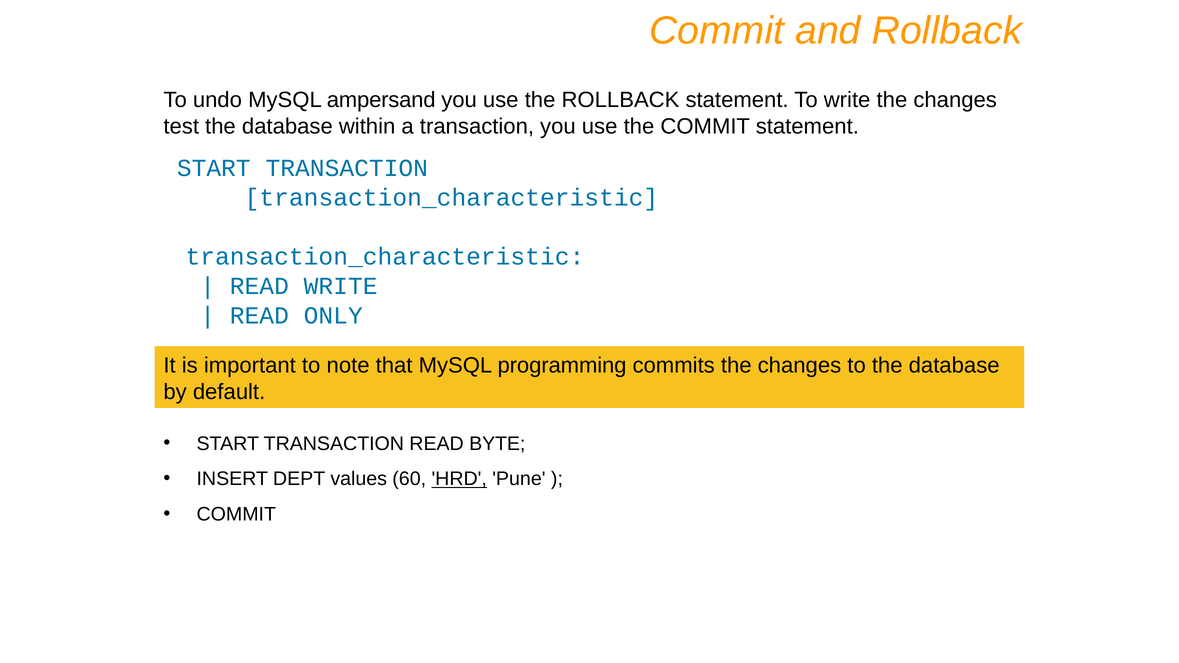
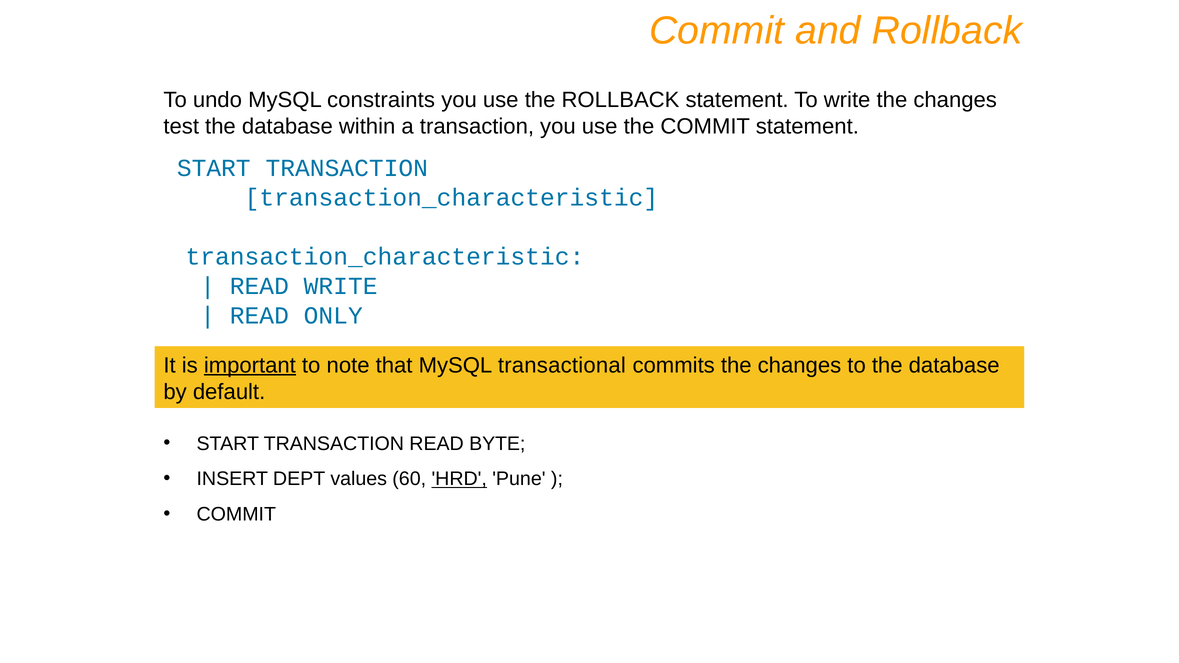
ampersand: ampersand -> constraints
important underline: none -> present
programming: programming -> transactional
